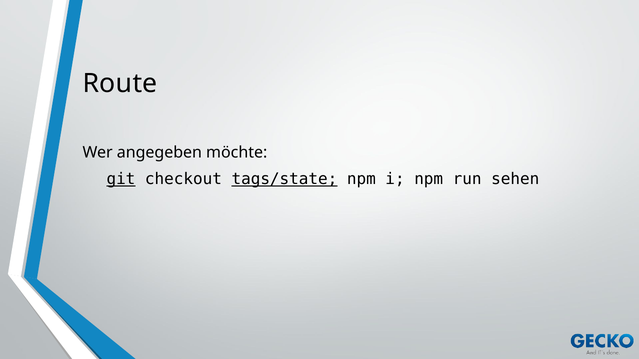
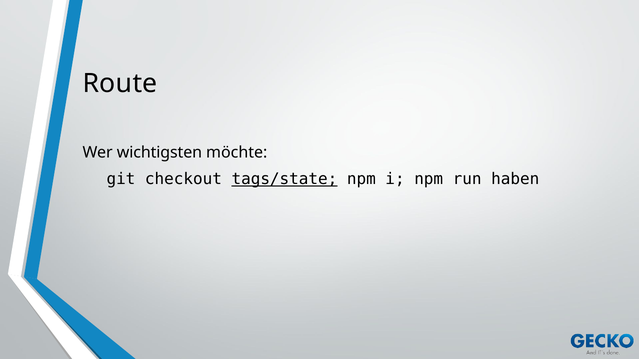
angegeben: angegeben -> wichtigsten
git underline: present -> none
sehen: sehen -> haben
